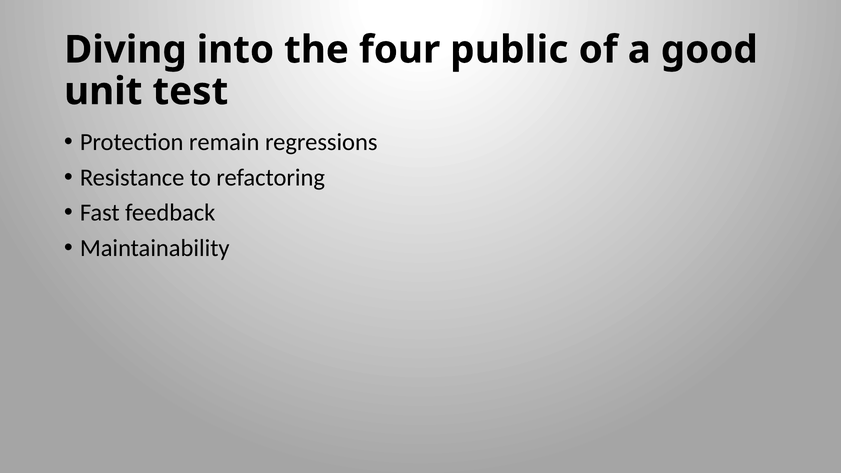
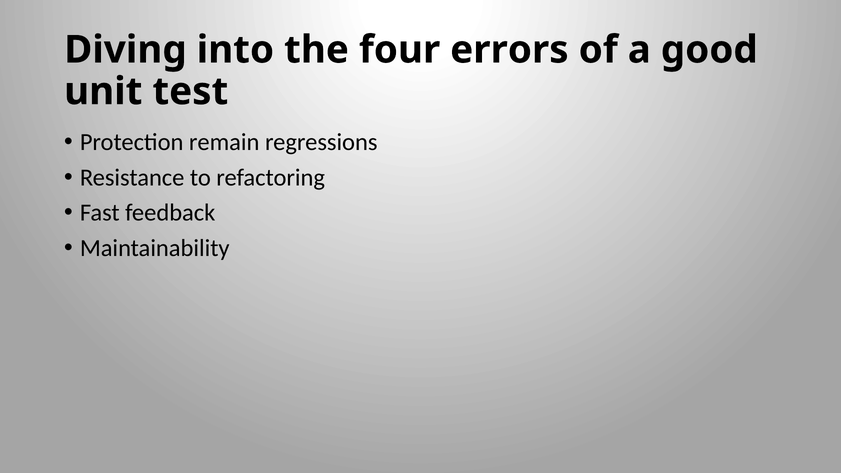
public: public -> errors
